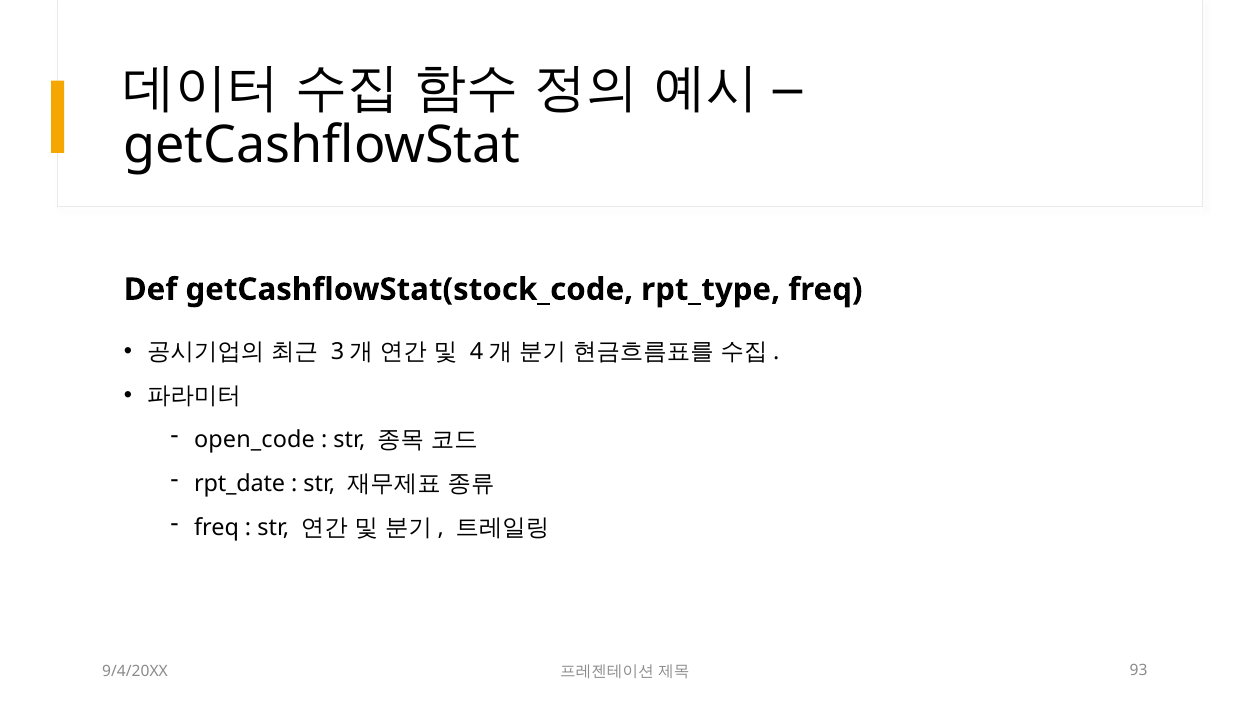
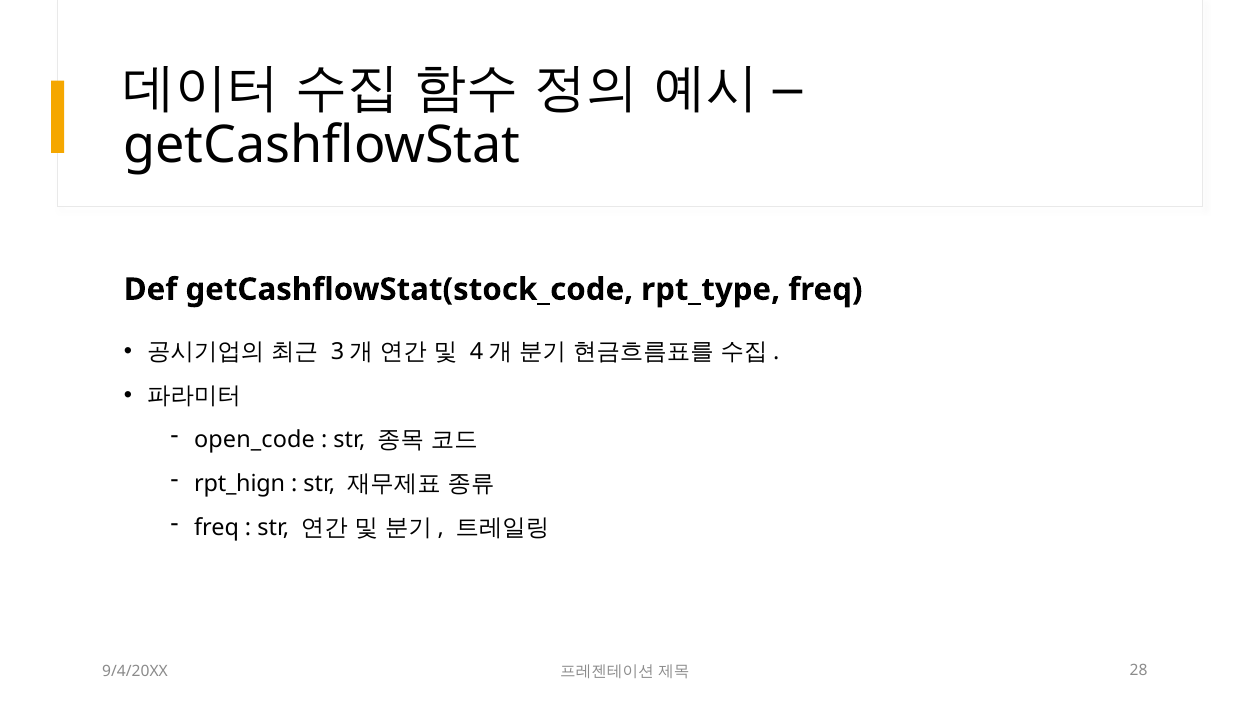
rpt_date: rpt_date -> rpt_hign
93: 93 -> 28
